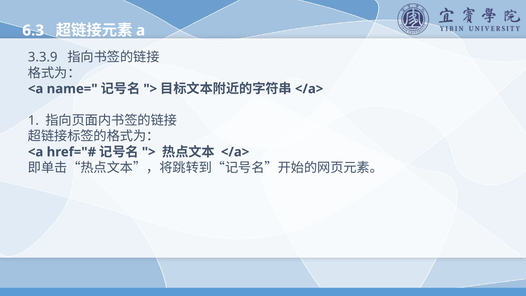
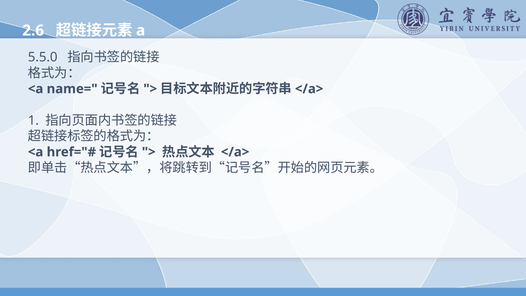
6.3: 6.3 -> 2.6
3.3.9: 3.3.9 -> 5.5.0
